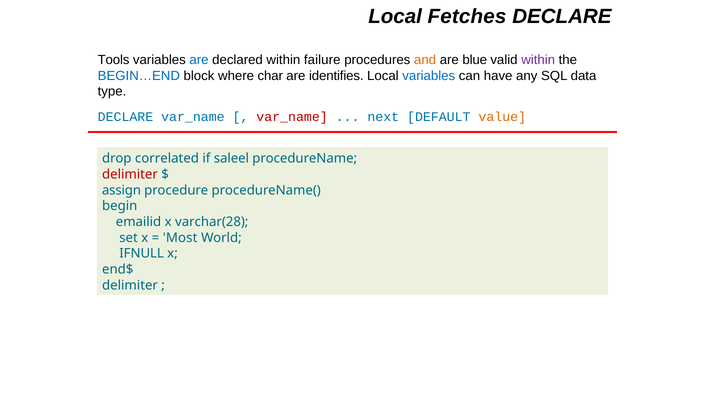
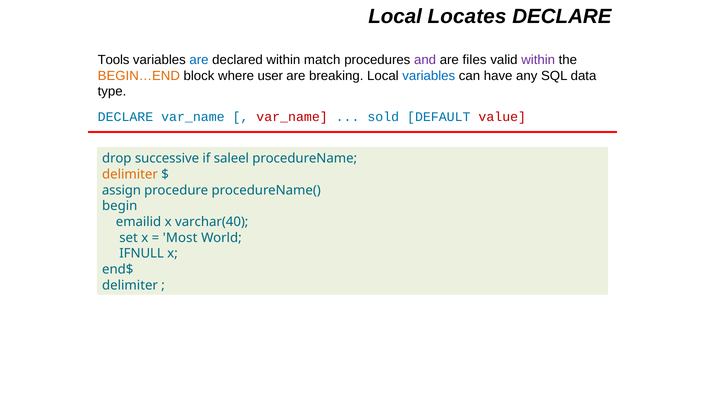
Fetches: Fetches -> Locates
failure: failure -> match
and colour: orange -> purple
blue: blue -> files
BEGIN…END colour: blue -> orange
char: char -> user
identifies: identifies -> breaking
next: next -> sold
value colour: orange -> red
correlated: correlated -> successive
delimiter at (130, 175) colour: red -> orange
varchar(28: varchar(28 -> varchar(40
